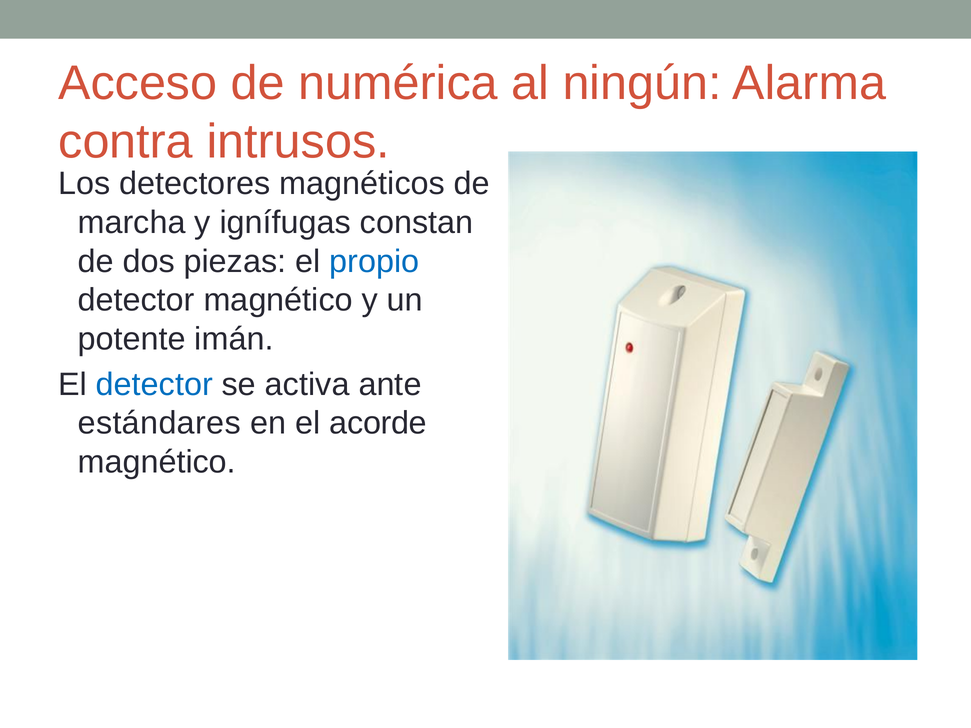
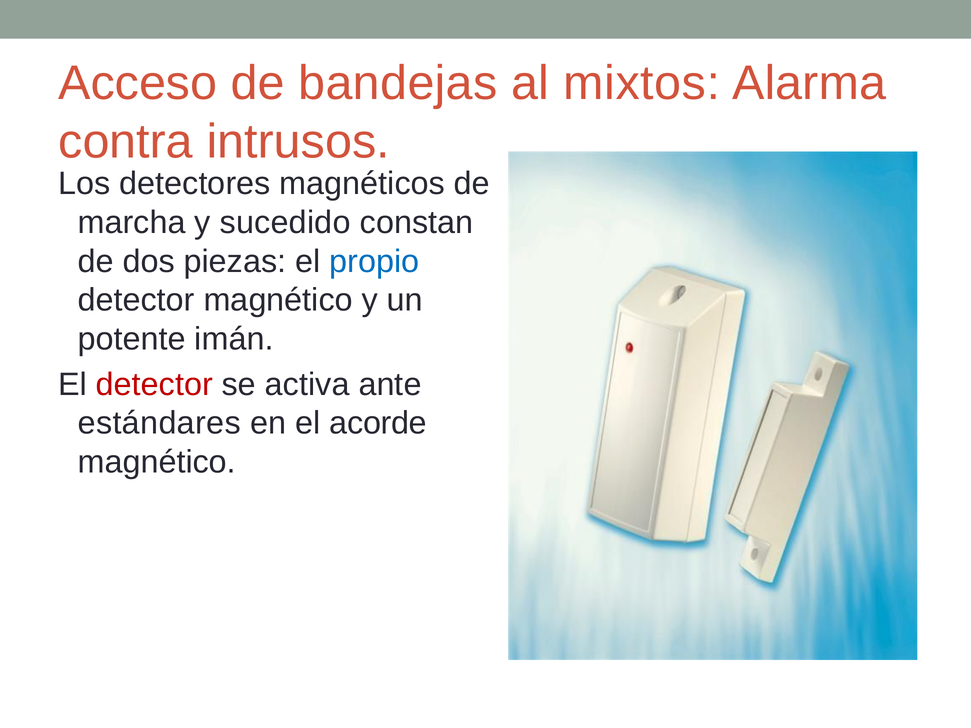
numérica: numérica -> bandejas
ningún: ningún -> mixtos
ignífugas: ignífugas -> sucedido
detector at (154, 385) colour: blue -> red
